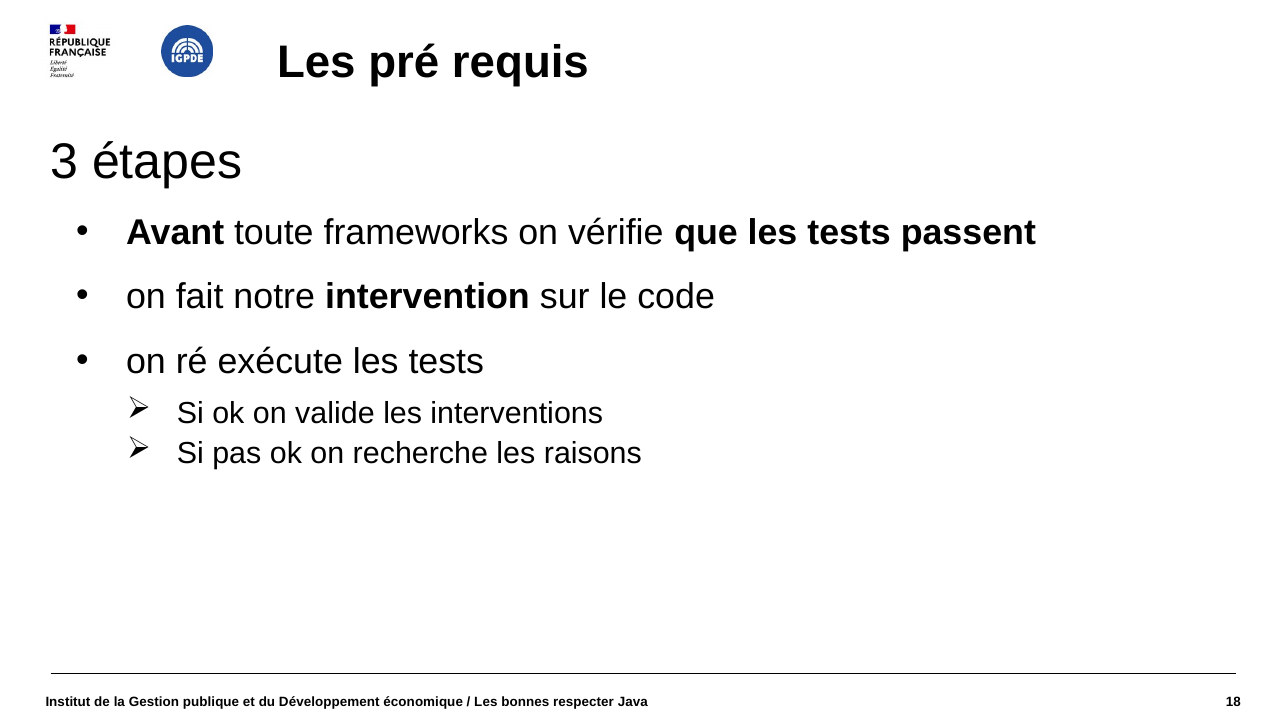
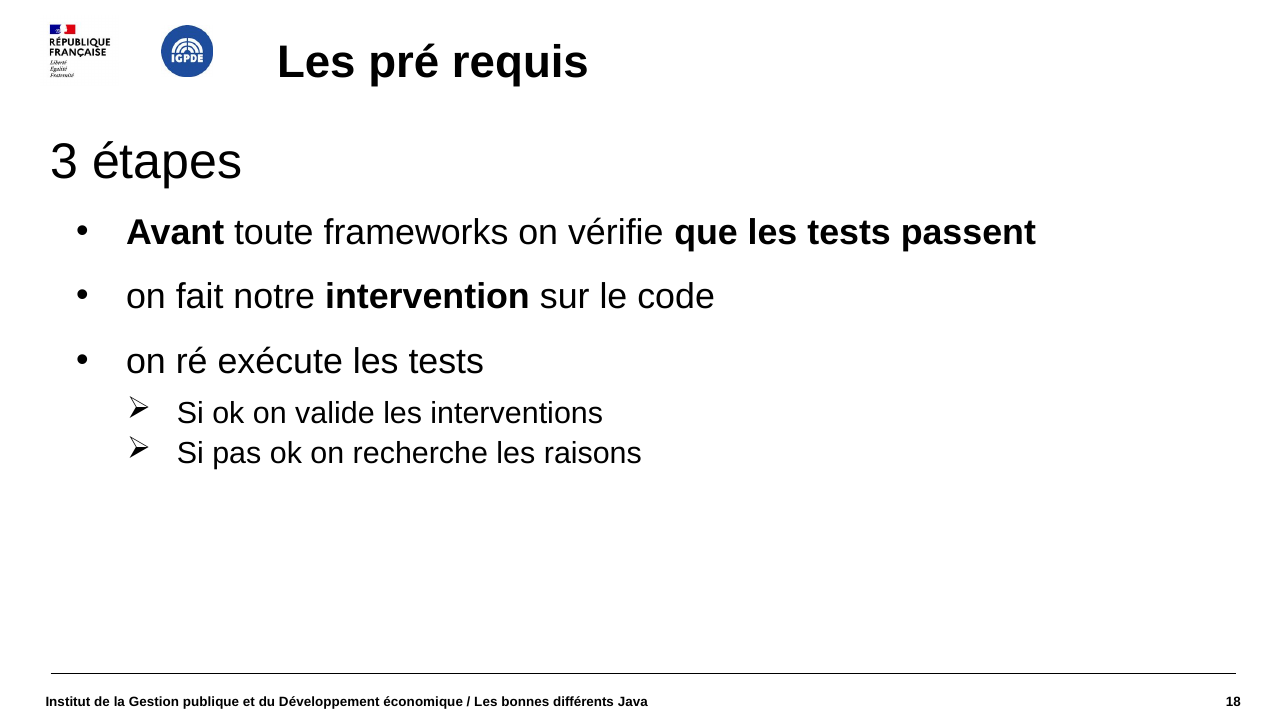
respecter: respecter -> différents
